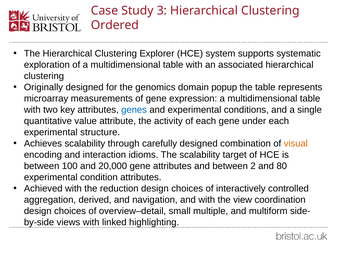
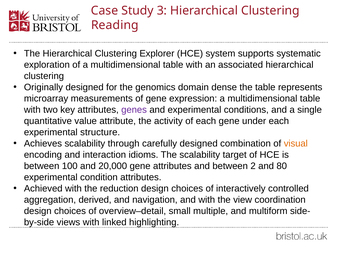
Ordered: Ordered -> Reading
popup: popup -> dense
genes colour: blue -> purple
